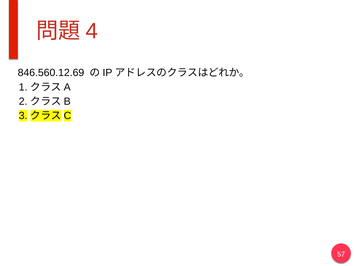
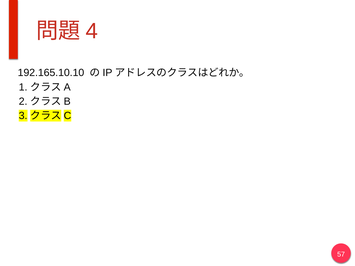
846.560.12.69: 846.560.12.69 -> 192.165.10.10
